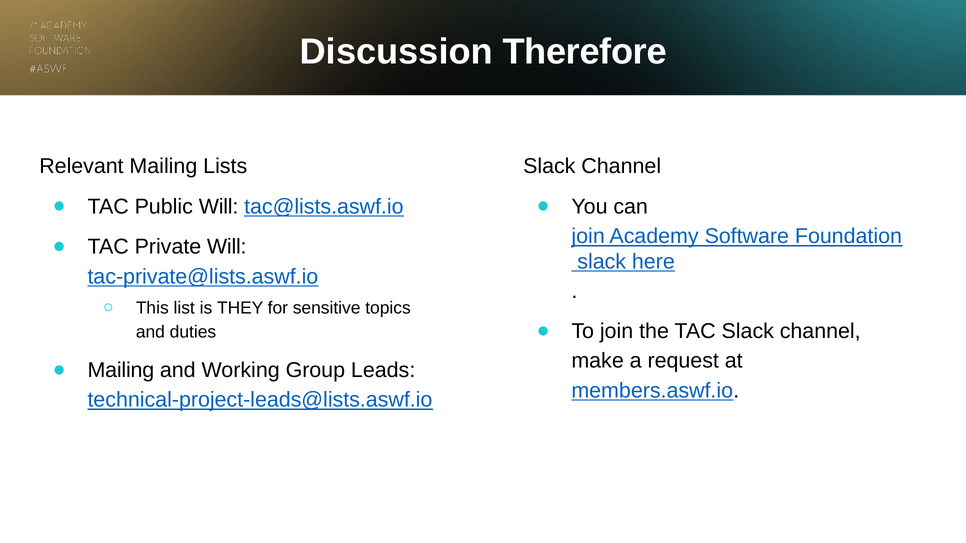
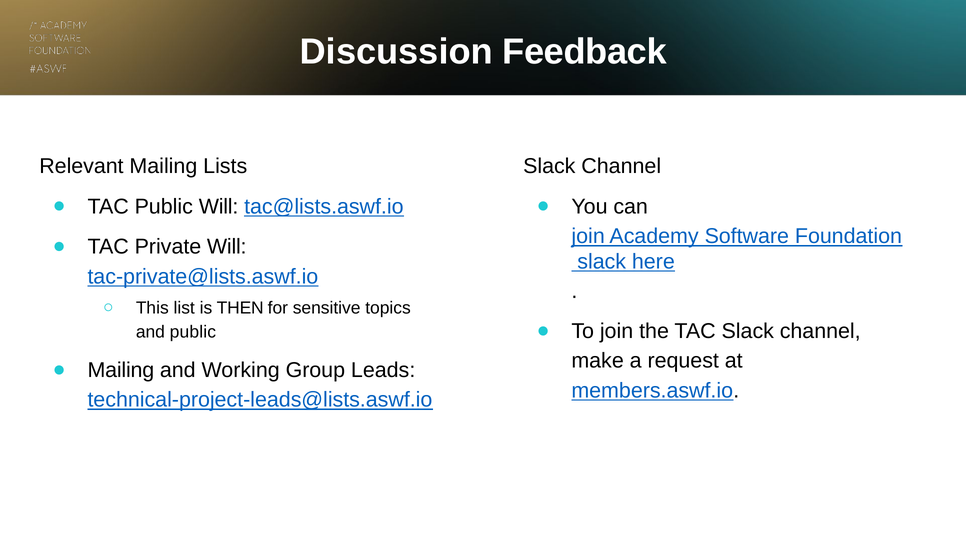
Therefore: Therefore -> Feedback
THEY: THEY -> THEN
and duties: duties -> public
